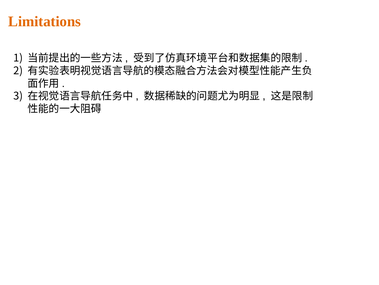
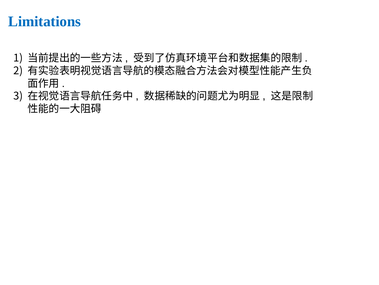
Limitations colour: orange -> blue
